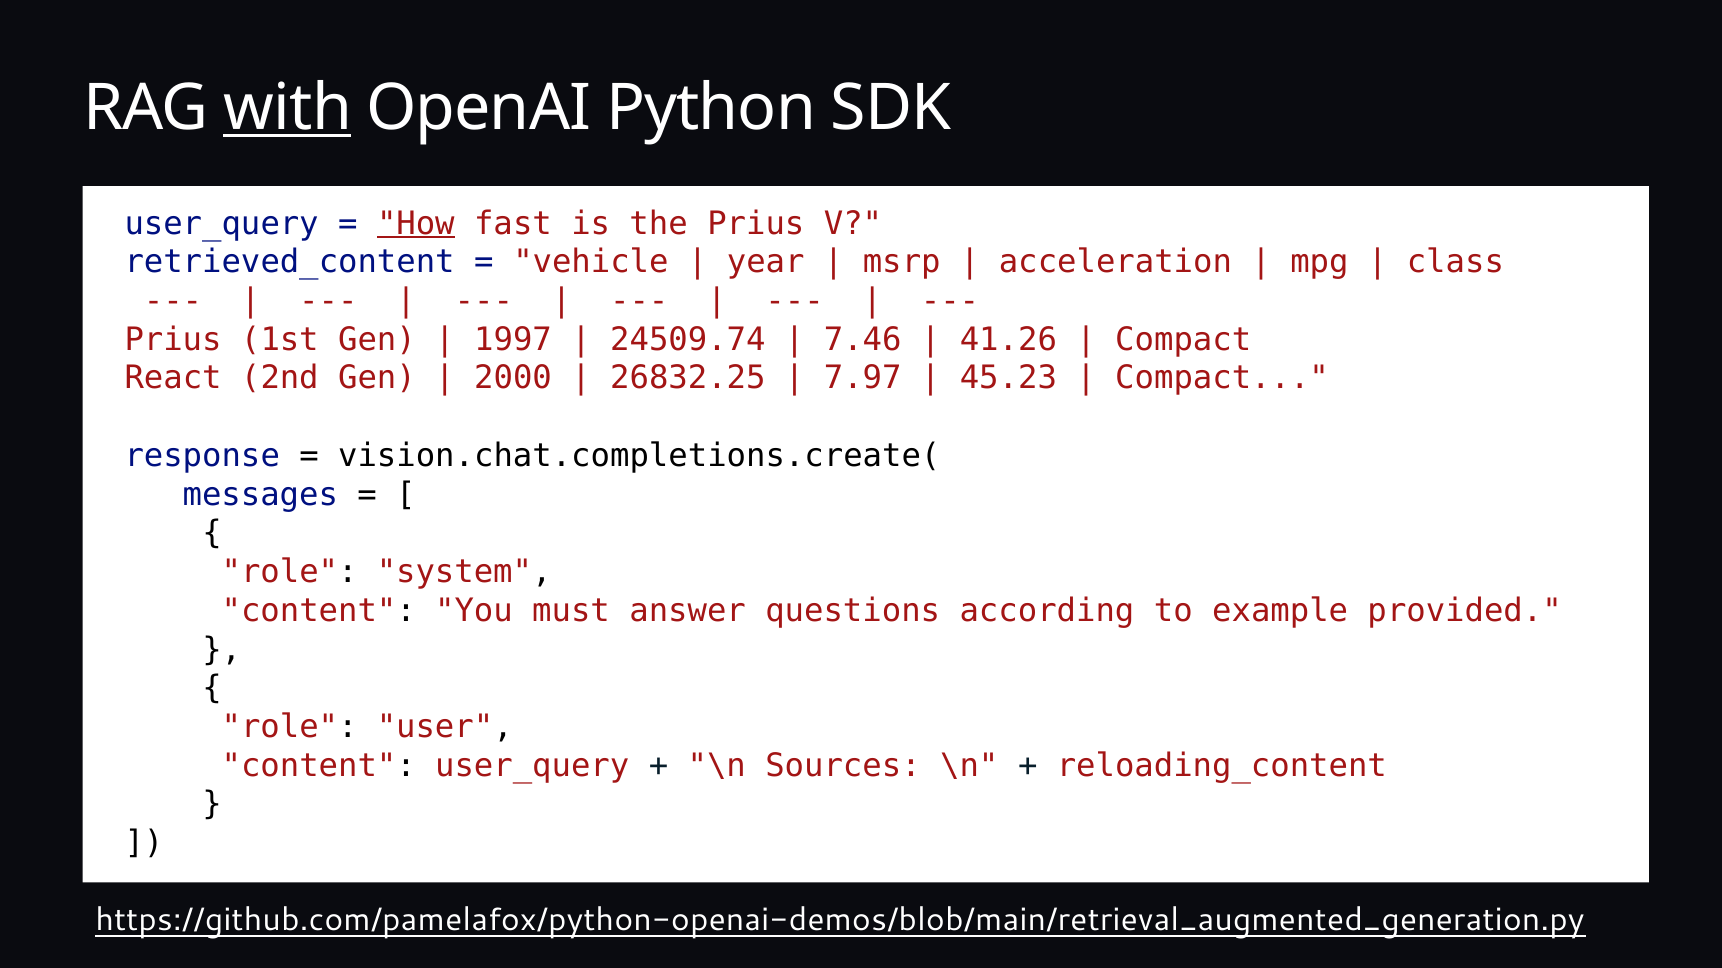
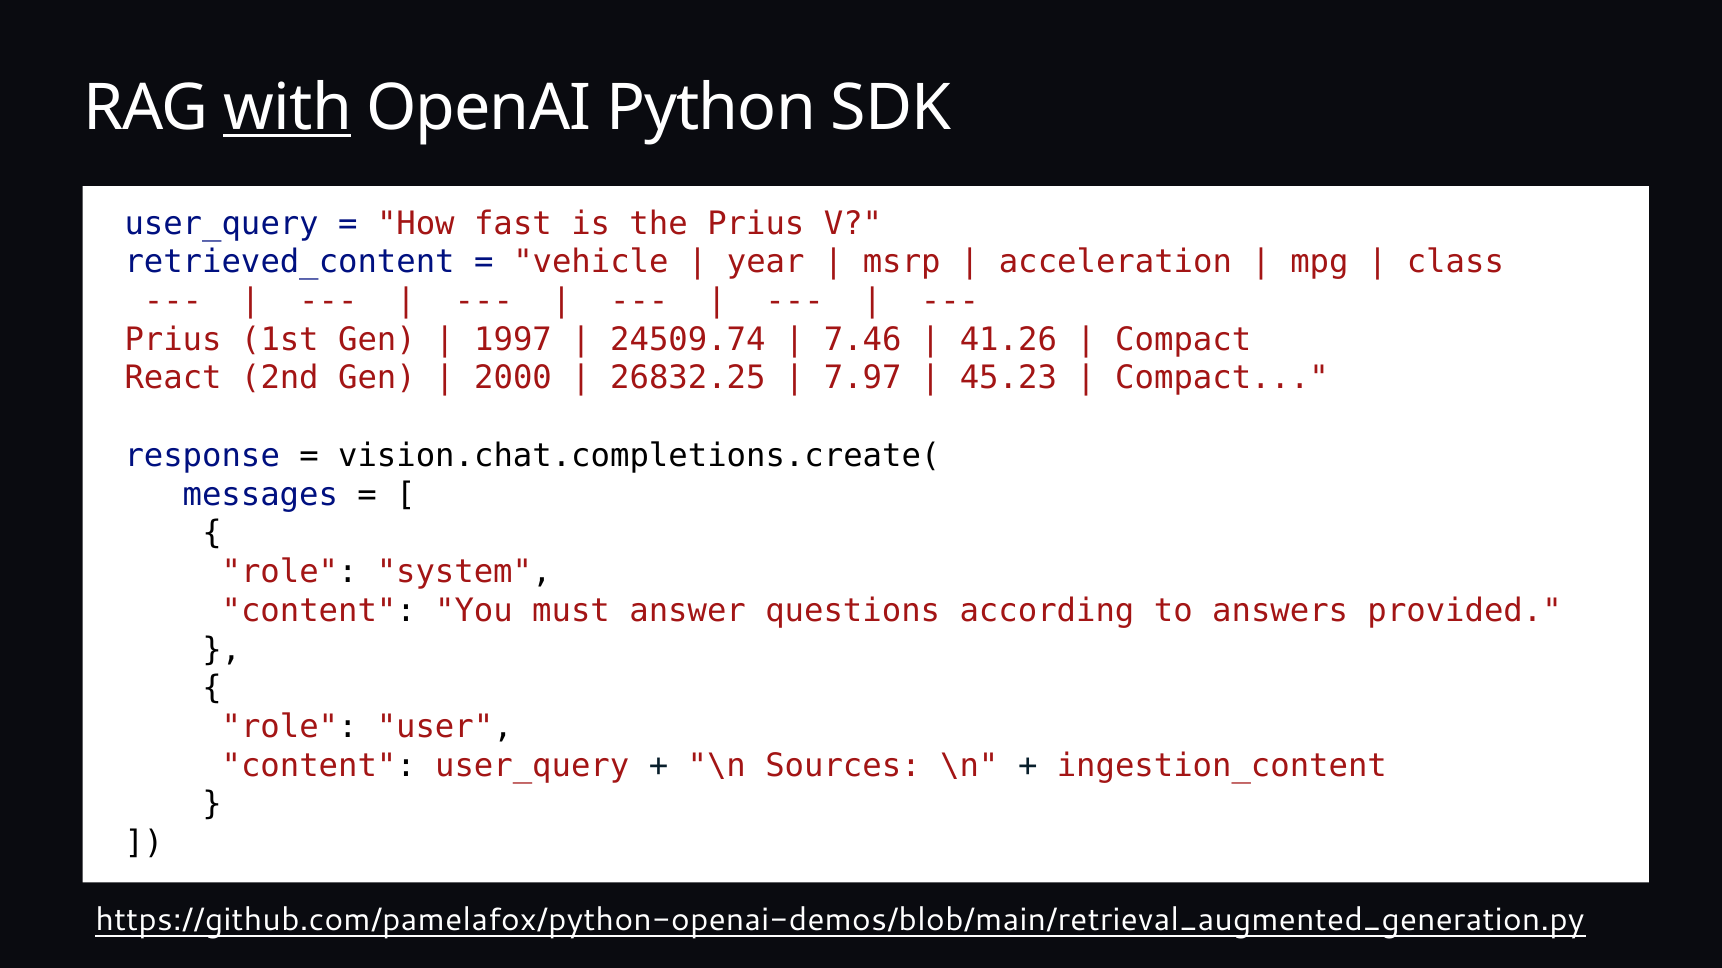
How underline: present -> none
example: example -> answers
reloading_content: reloading_content -> ingestion_content
